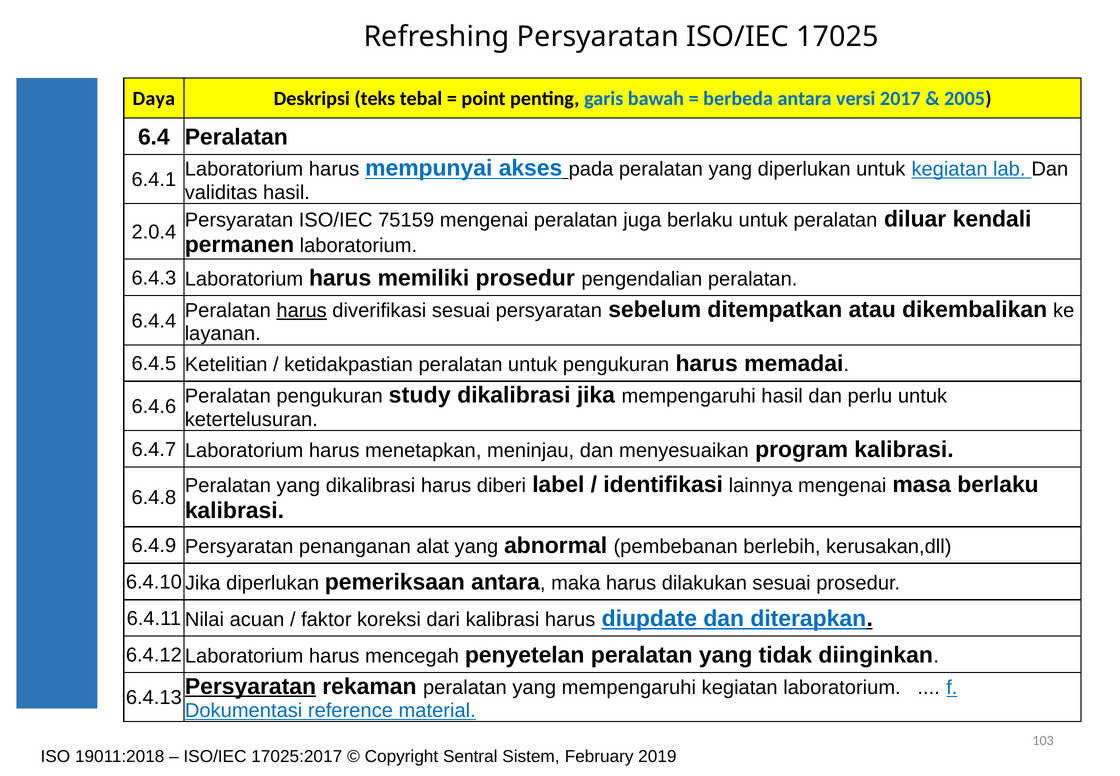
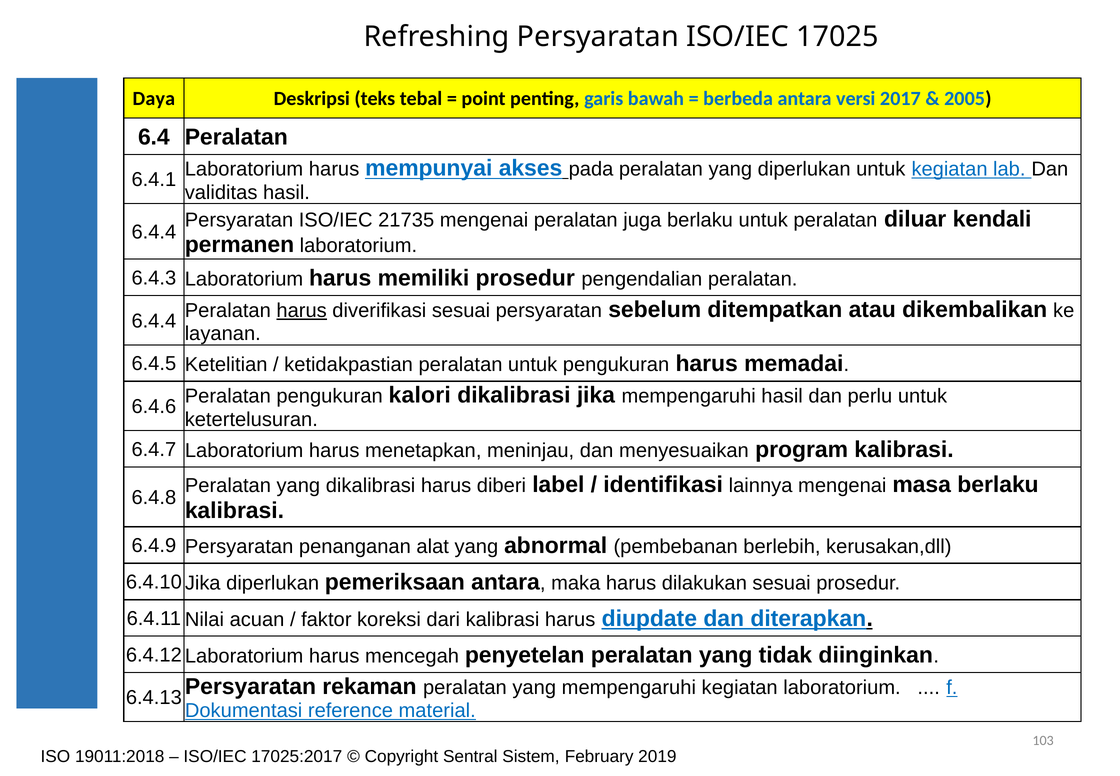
75159: 75159 -> 21735
2.0.4 at (154, 232): 2.0.4 -> 6.4.4
study: study -> kalori
Persyaratan at (250, 686) underline: present -> none
